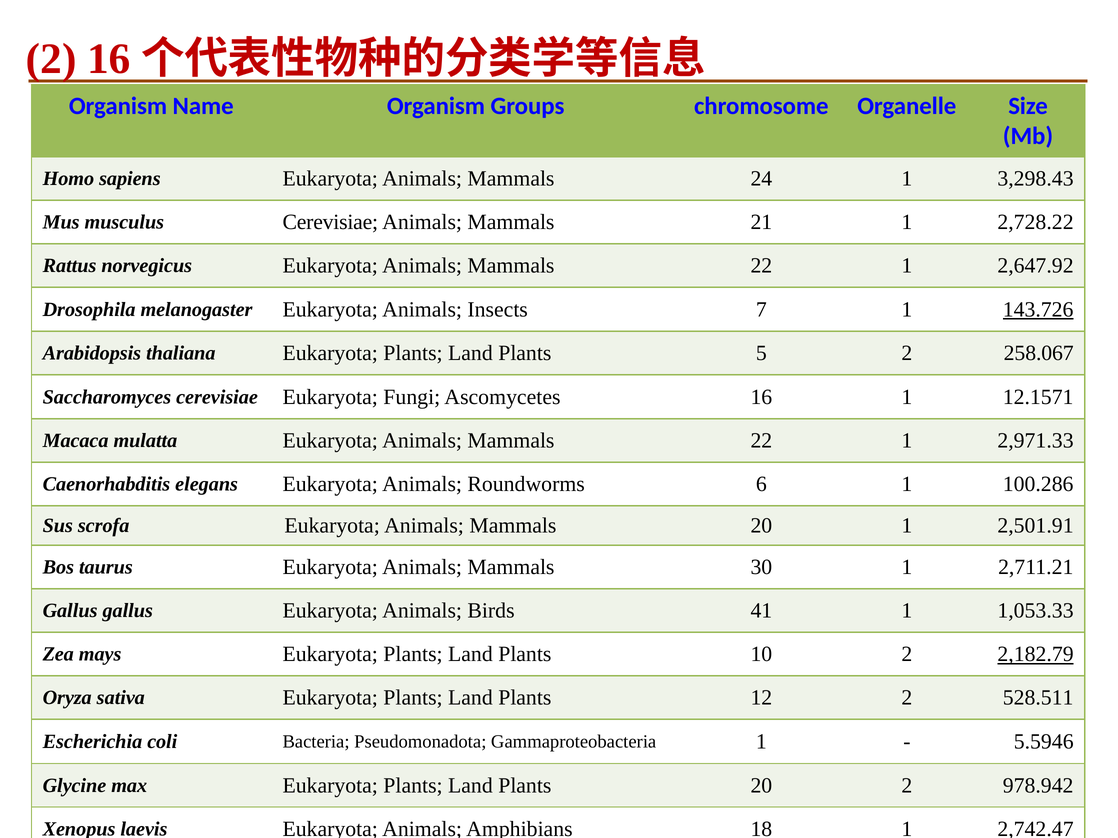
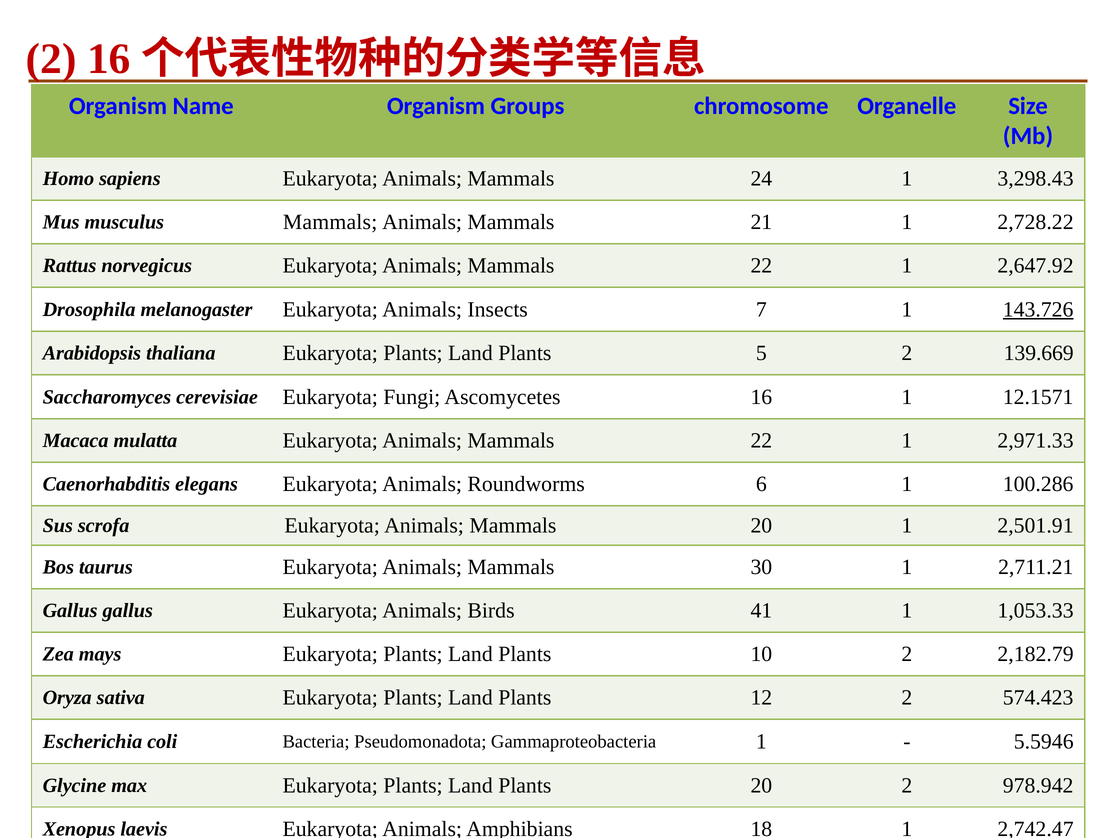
musculus Cerevisiae: Cerevisiae -> Mammals
258.067: 258.067 -> 139.669
2,182.79 underline: present -> none
528.511: 528.511 -> 574.423
